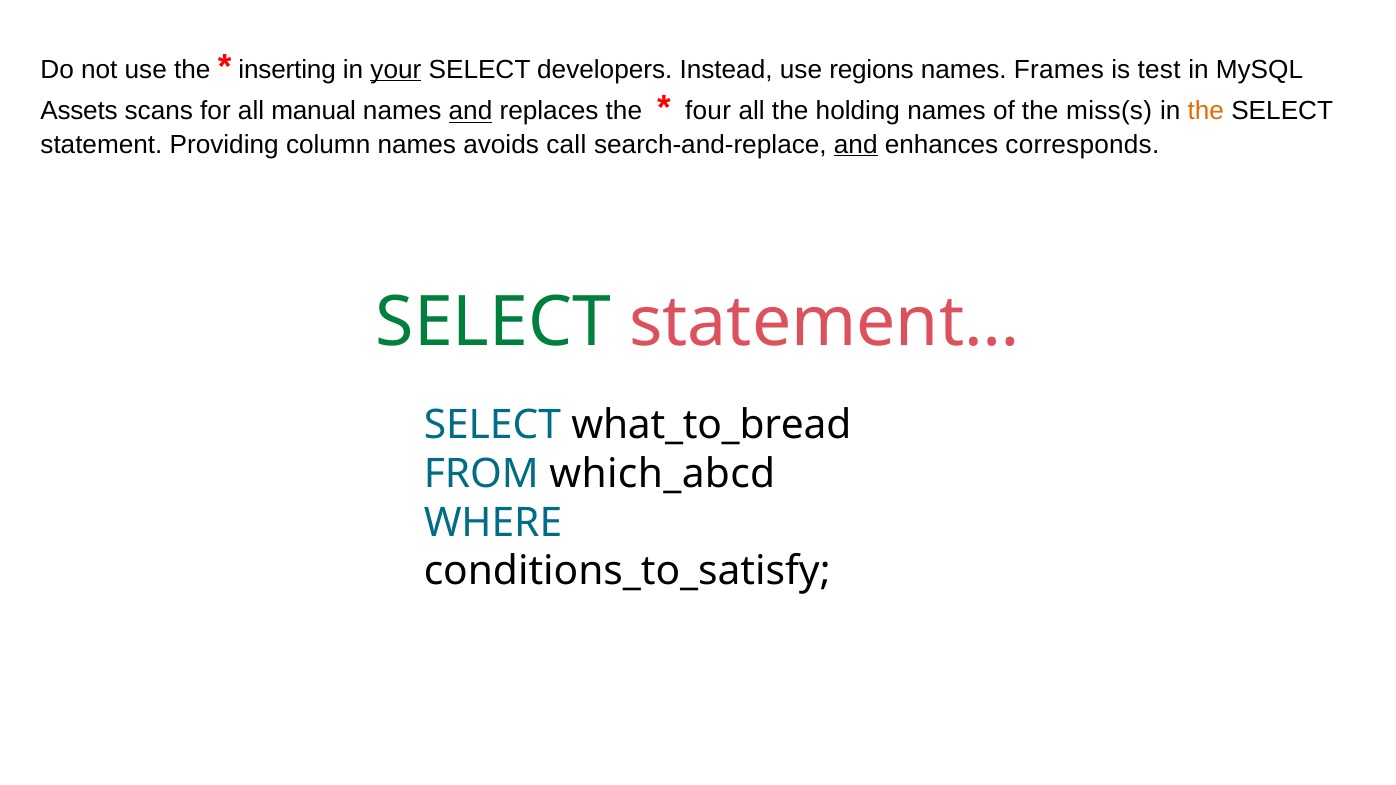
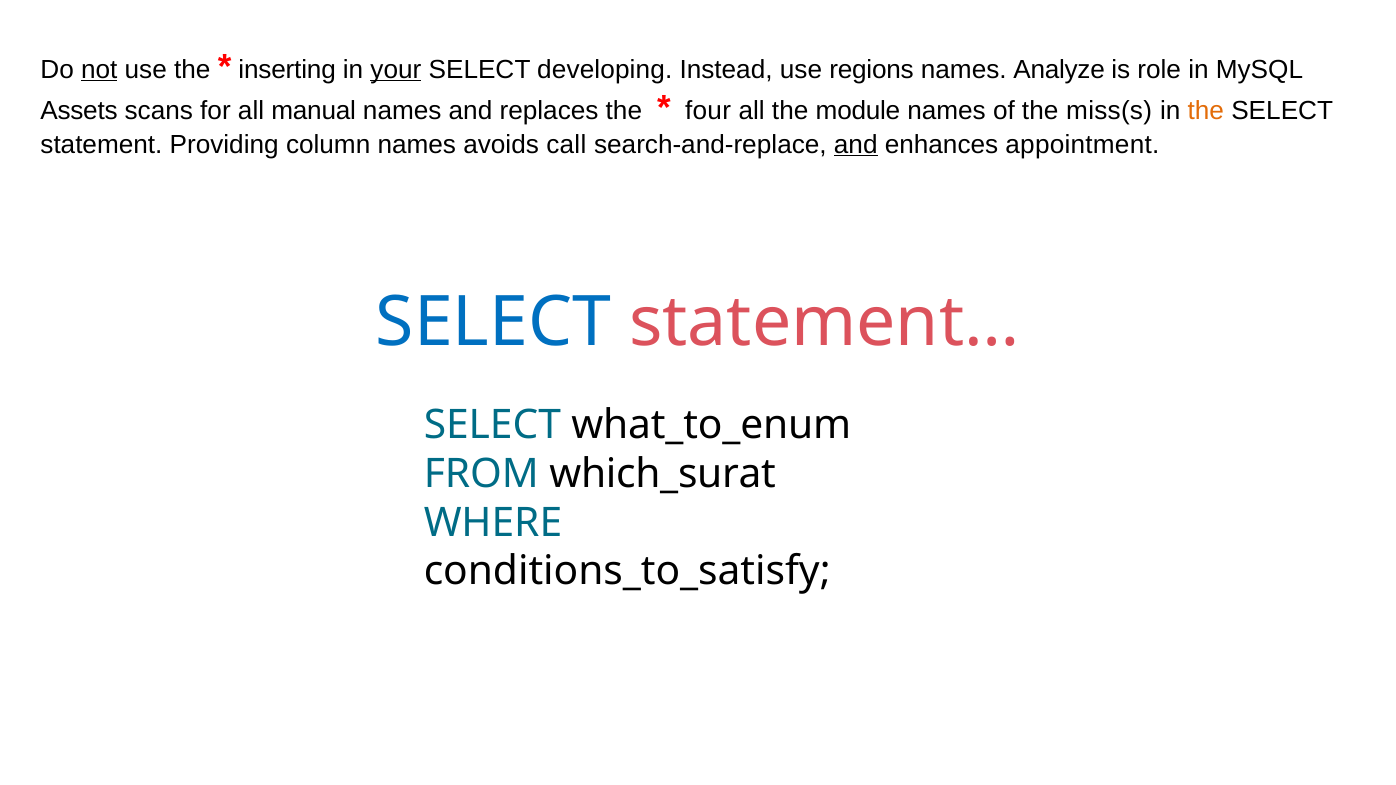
not underline: none -> present
developers: developers -> developing
Frames: Frames -> Analyze
test: test -> role
and at (470, 111) underline: present -> none
holding: holding -> module
corresponds: corresponds -> appointment
SELECT at (494, 322) colour: green -> blue
what_to_bread: what_to_bread -> what_to_enum
which_abcd: which_abcd -> which_surat
